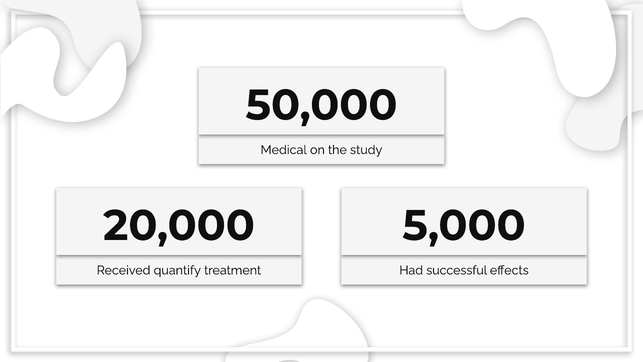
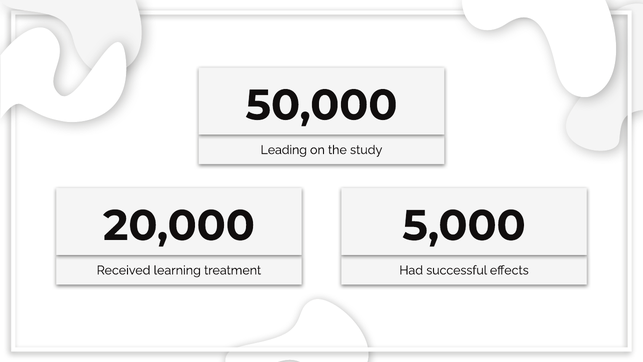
Medical: Medical -> Leading
quantify: quantify -> learning
